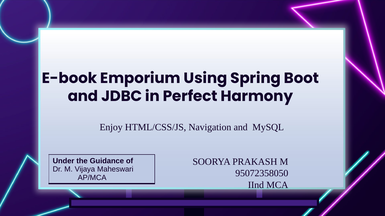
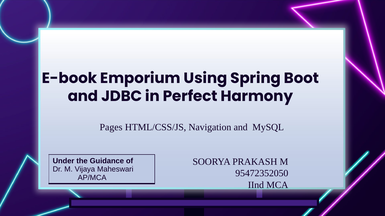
Enjoy: Enjoy -> Pages
95072358050: 95072358050 -> 95472352050
